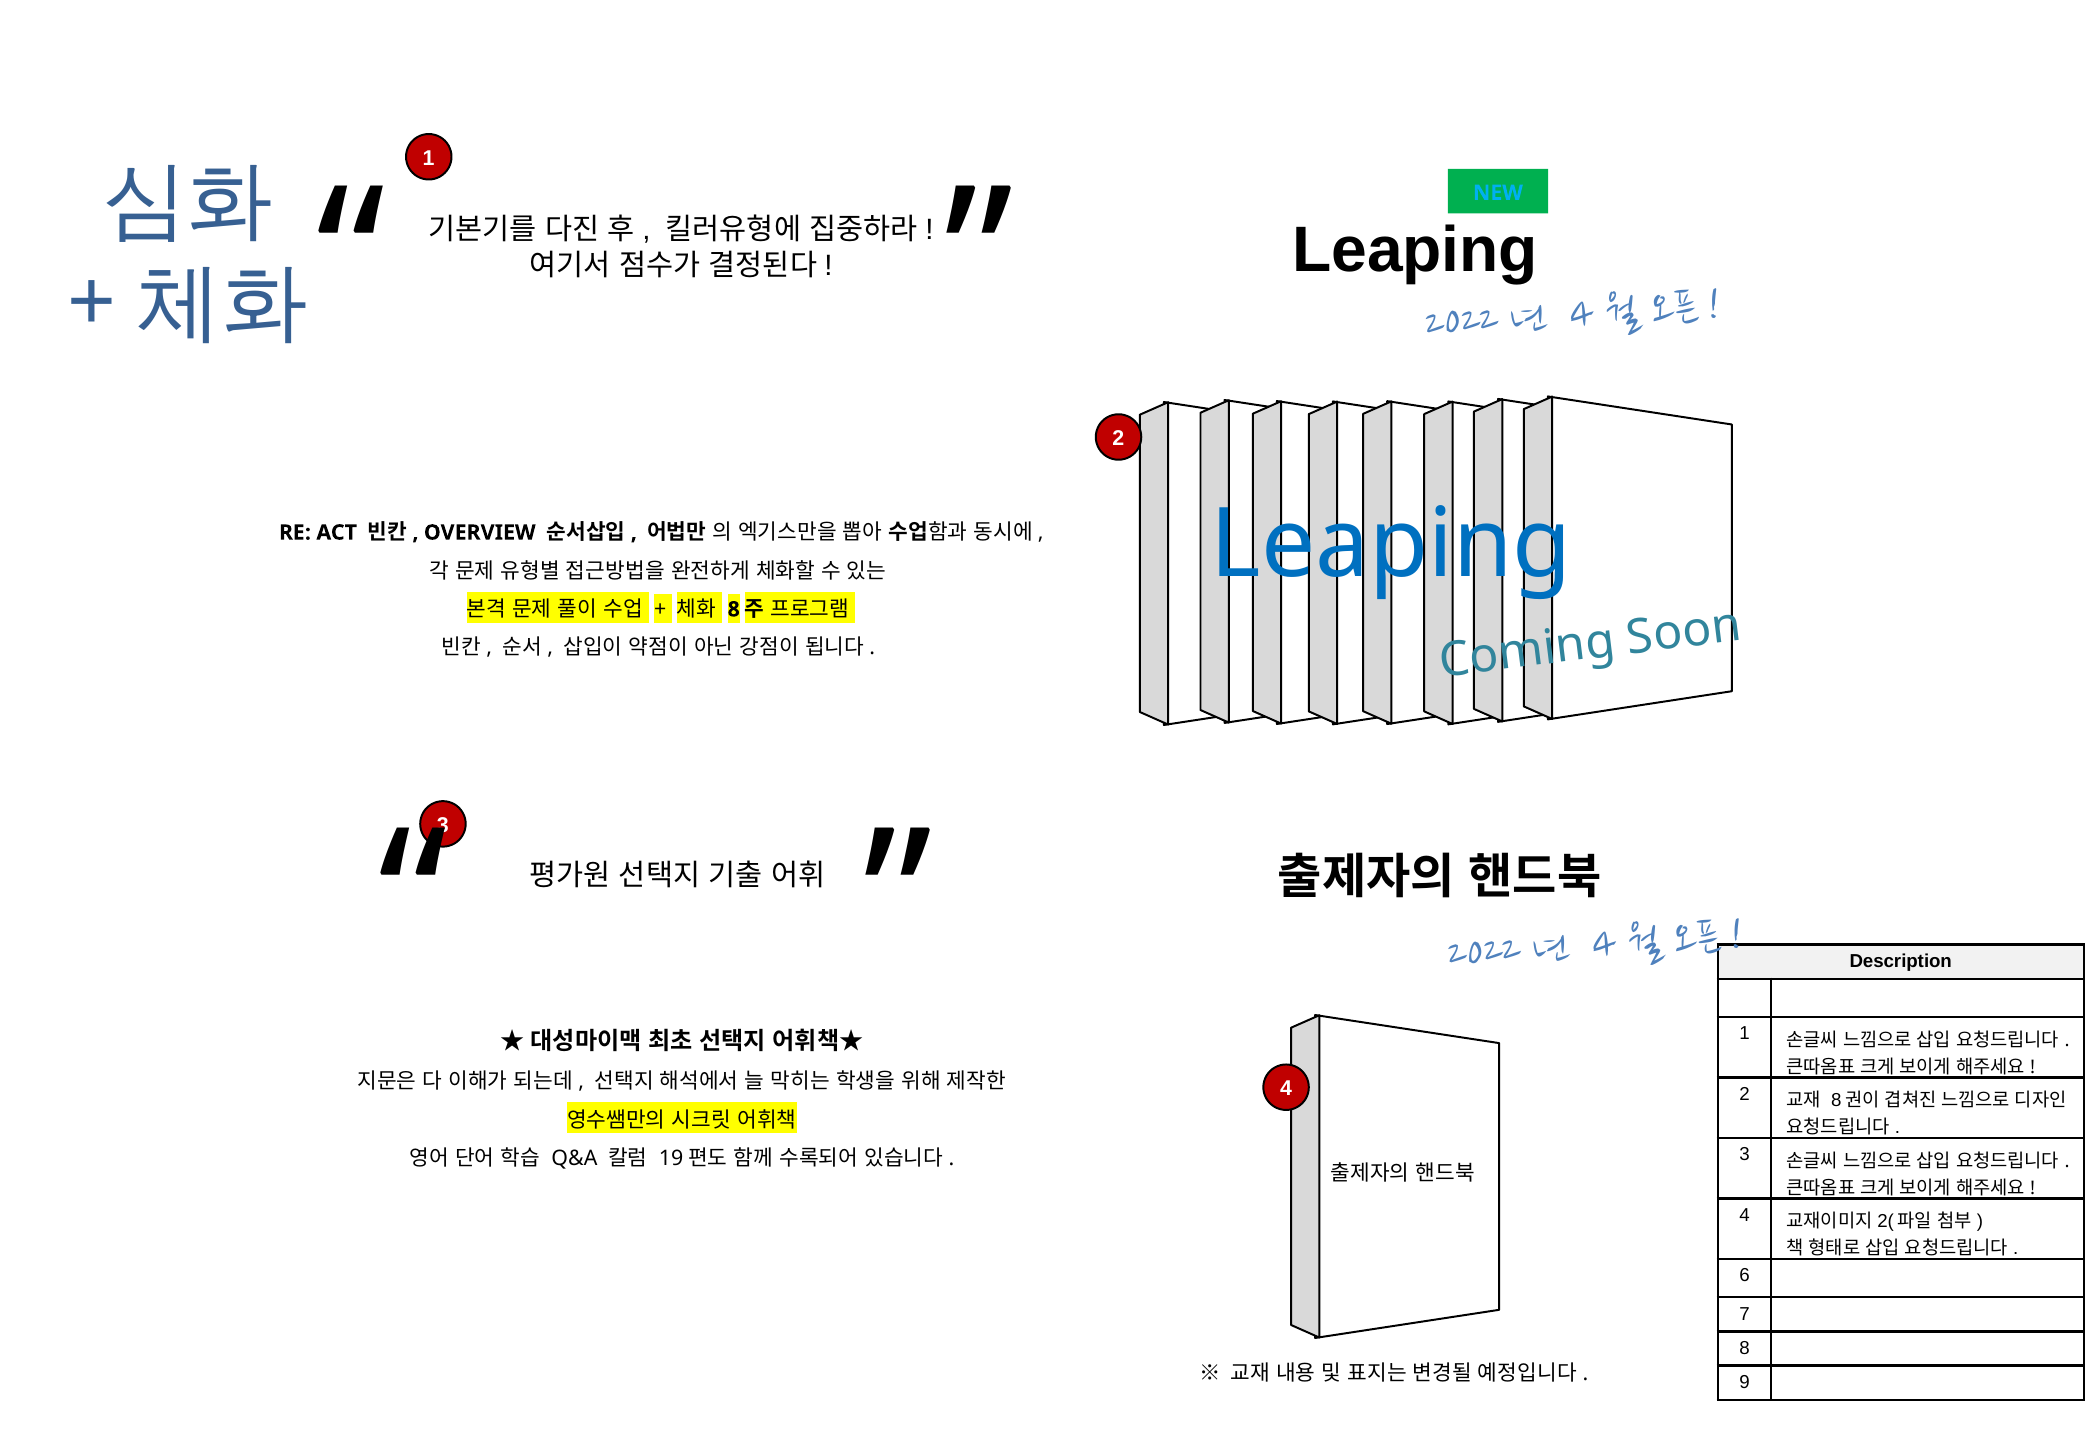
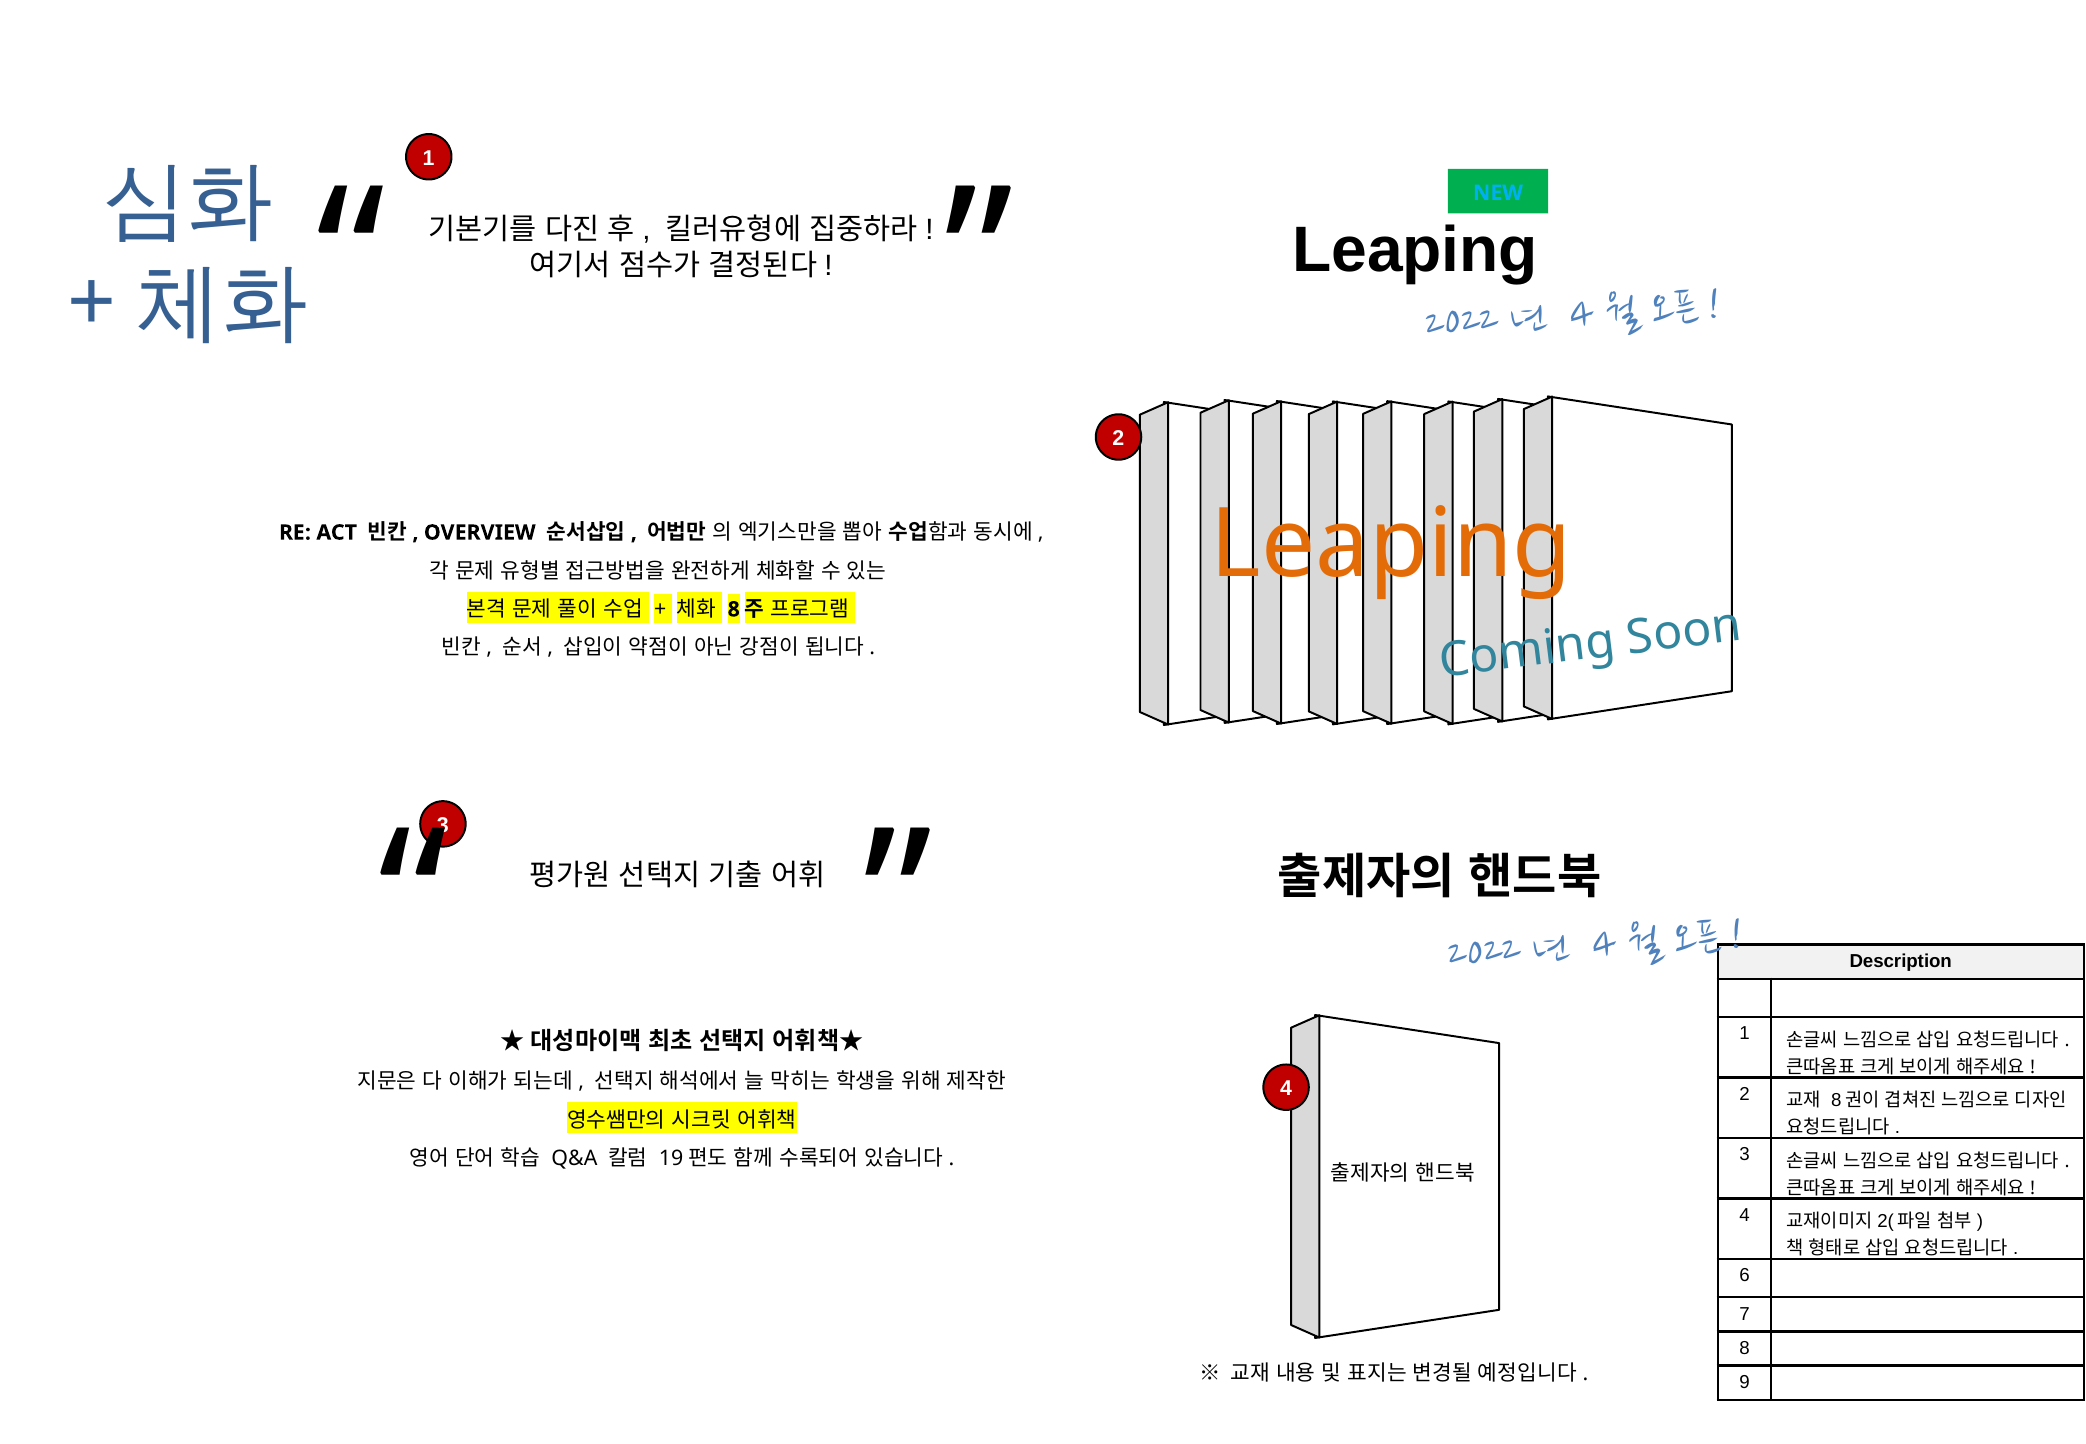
Leaping at (1391, 545) colour: blue -> orange
